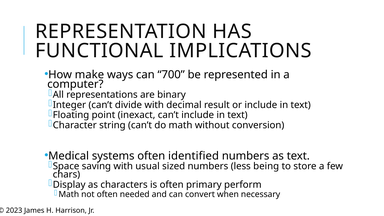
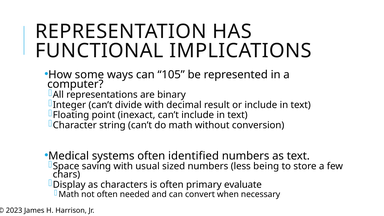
make: make -> some
700: 700 -> 105
perform: perform -> evaluate
